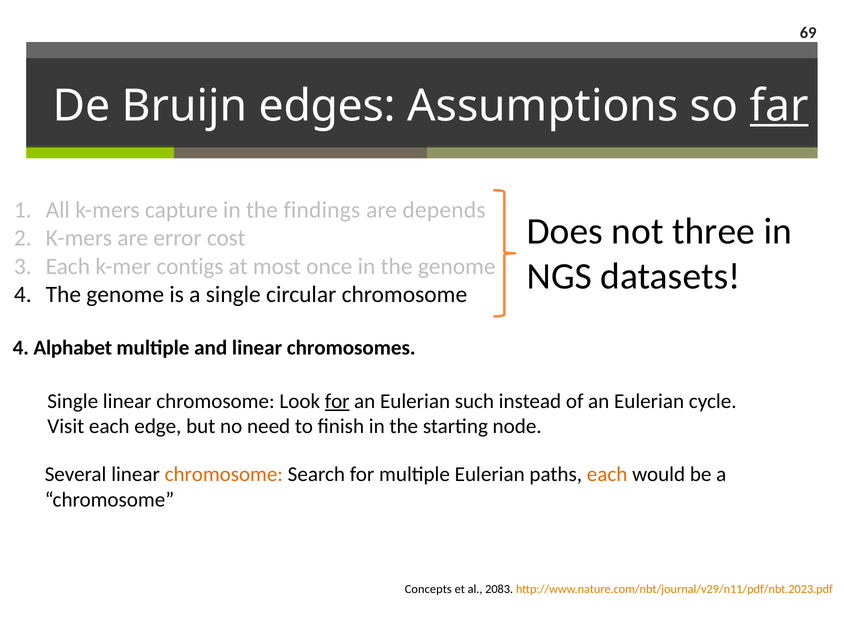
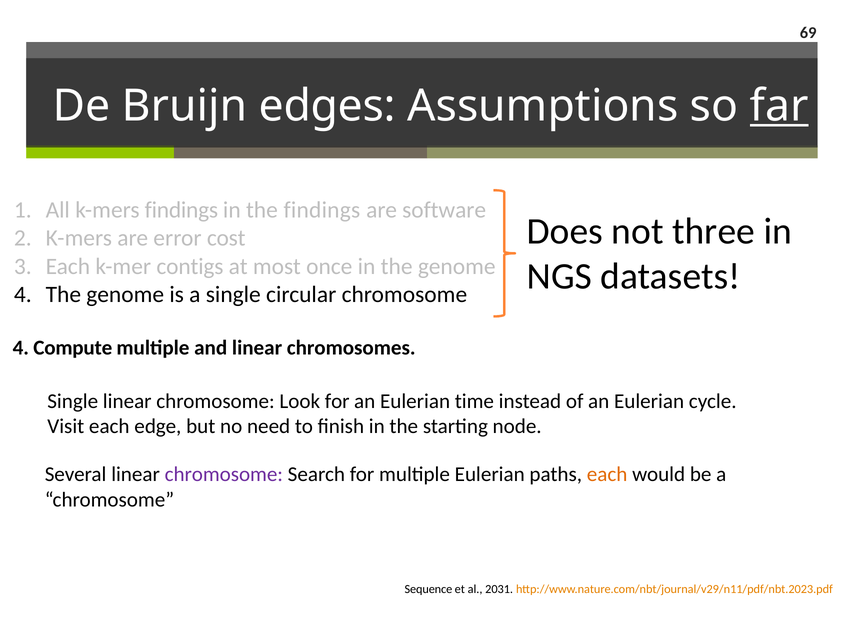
k-mers capture: capture -> findings
depends: depends -> software
Alphabet: Alphabet -> Compute
for at (337, 401) underline: present -> none
such: such -> time
chromosome at (224, 474) colour: orange -> purple
Concepts: Concepts -> Sequence
2083: 2083 -> 2031
